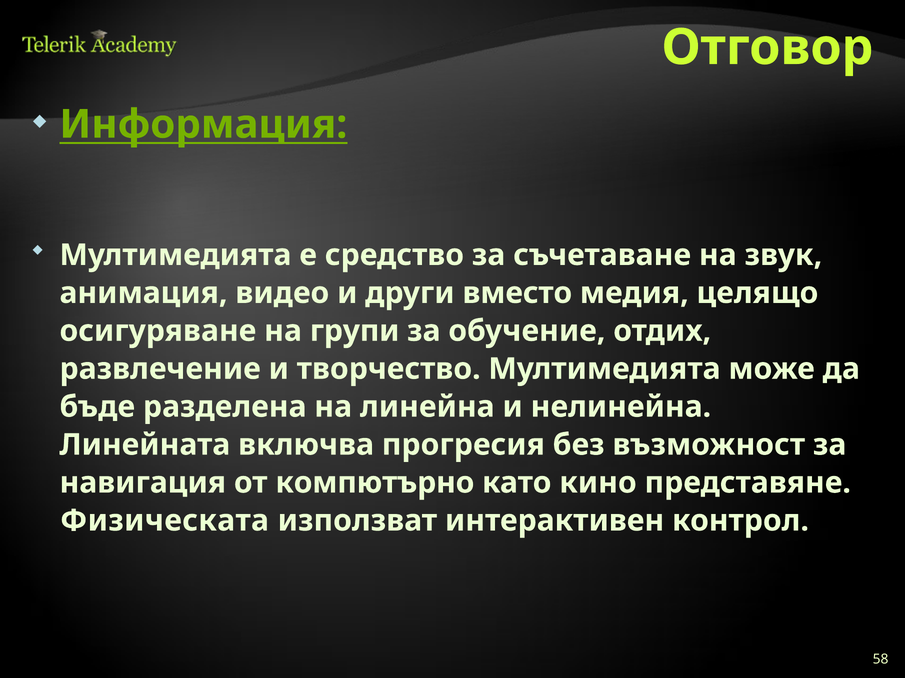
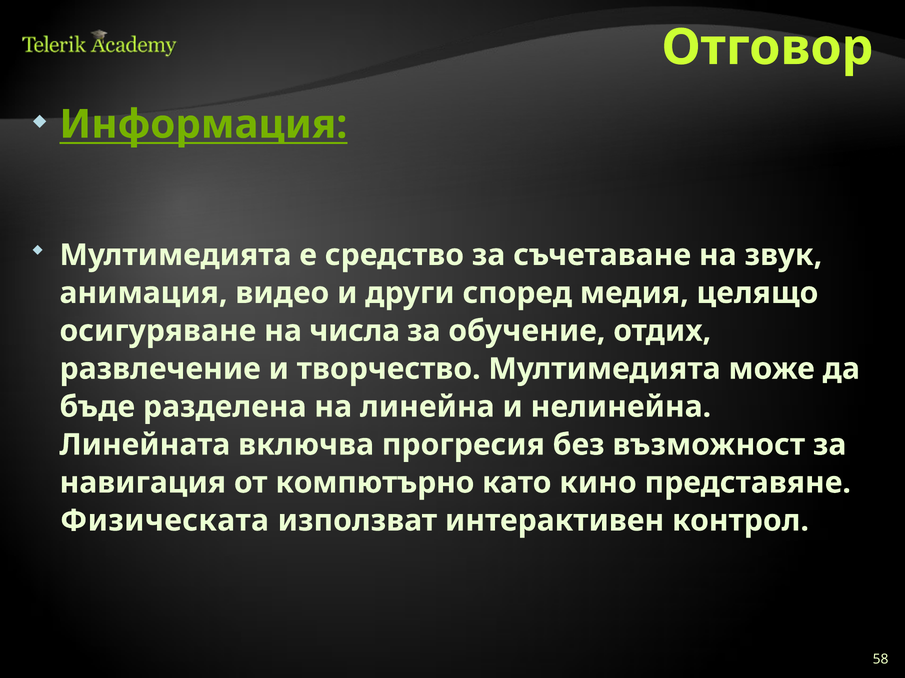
вместо: вместо -> според
групи: групи -> числа
